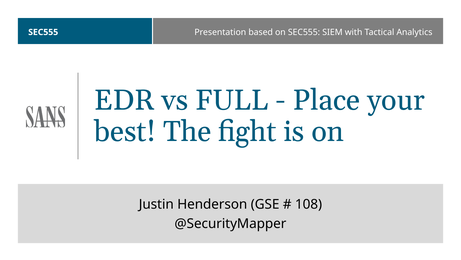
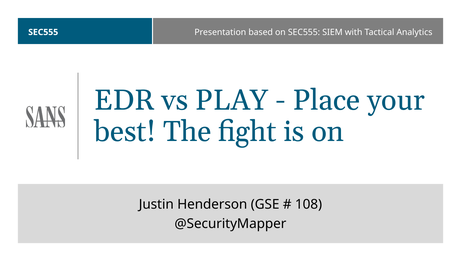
FULL: FULL -> PLAY
